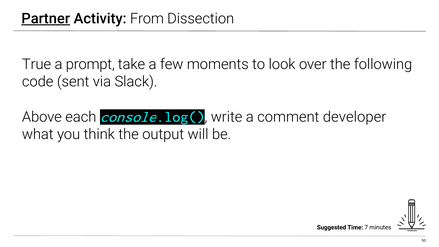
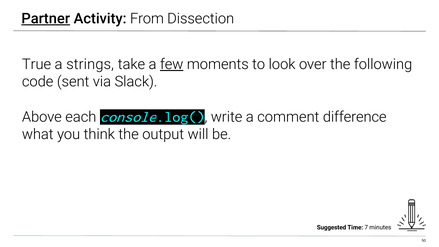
prompt: prompt -> strings
few underline: none -> present
developer: developer -> difference
